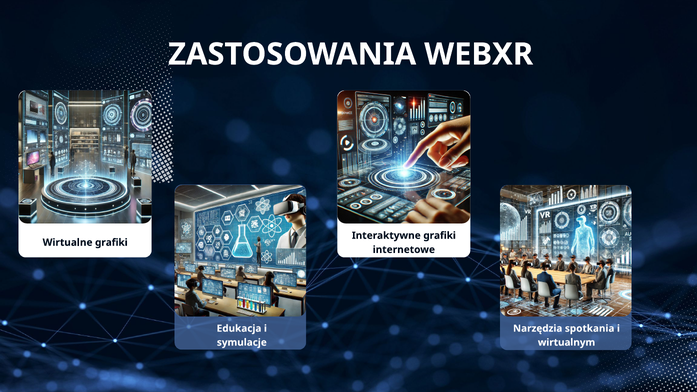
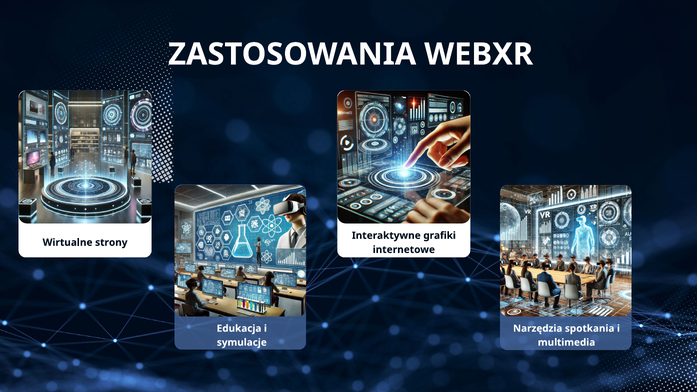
Wirtualne grafiki: grafiki -> strony
wirtualnym: wirtualnym -> multimedia
